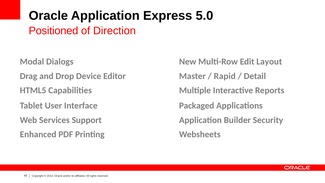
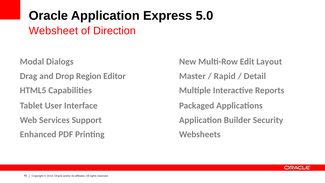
Positioned: Positioned -> Websheet
Device: Device -> Region
